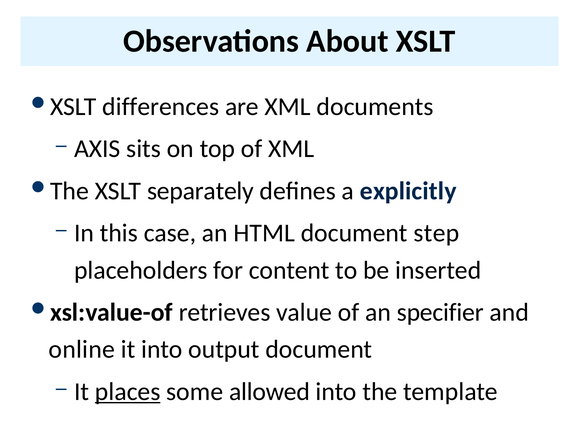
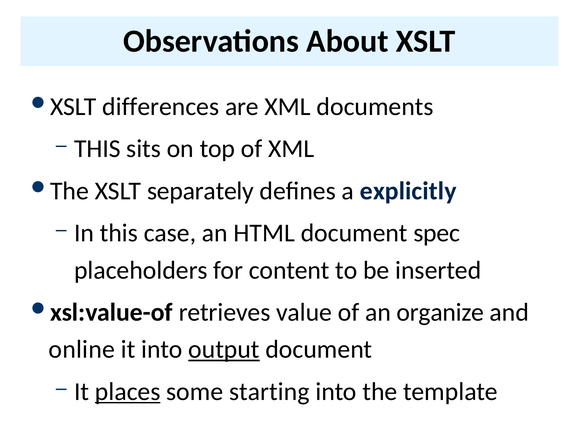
AXIS at (97, 149): AXIS -> THIS
step: step -> spec
specifier: specifier -> organize
output underline: none -> present
allowed: allowed -> starting
